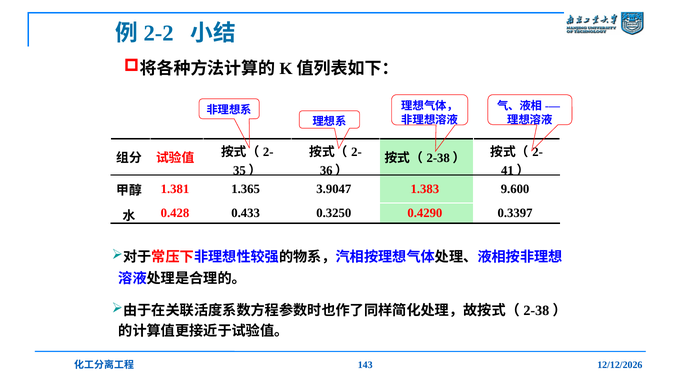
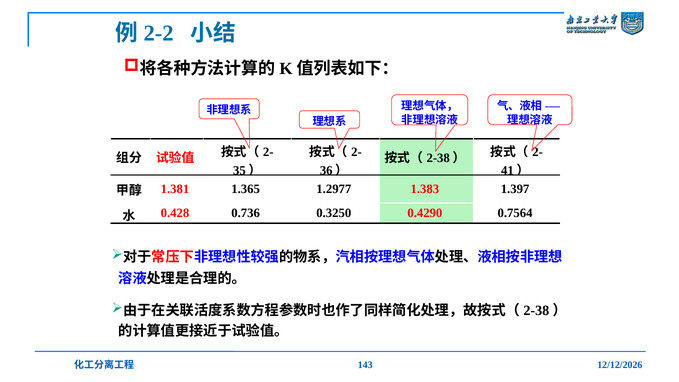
3.9047: 3.9047 -> 1.2977
9.600: 9.600 -> 1.397
0.433: 0.433 -> 0.736
0.3397: 0.3397 -> 0.7564
